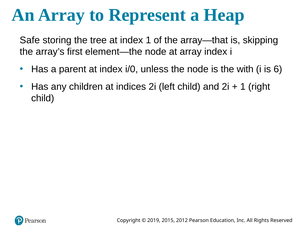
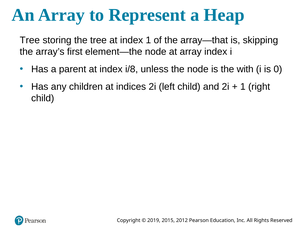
Safe at (30, 40): Safe -> Tree
i/0: i/0 -> i/8
6: 6 -> 0
